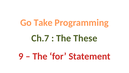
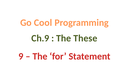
Take: Take -> Cool
Ch.7: Ch.7 -> Ch.9
